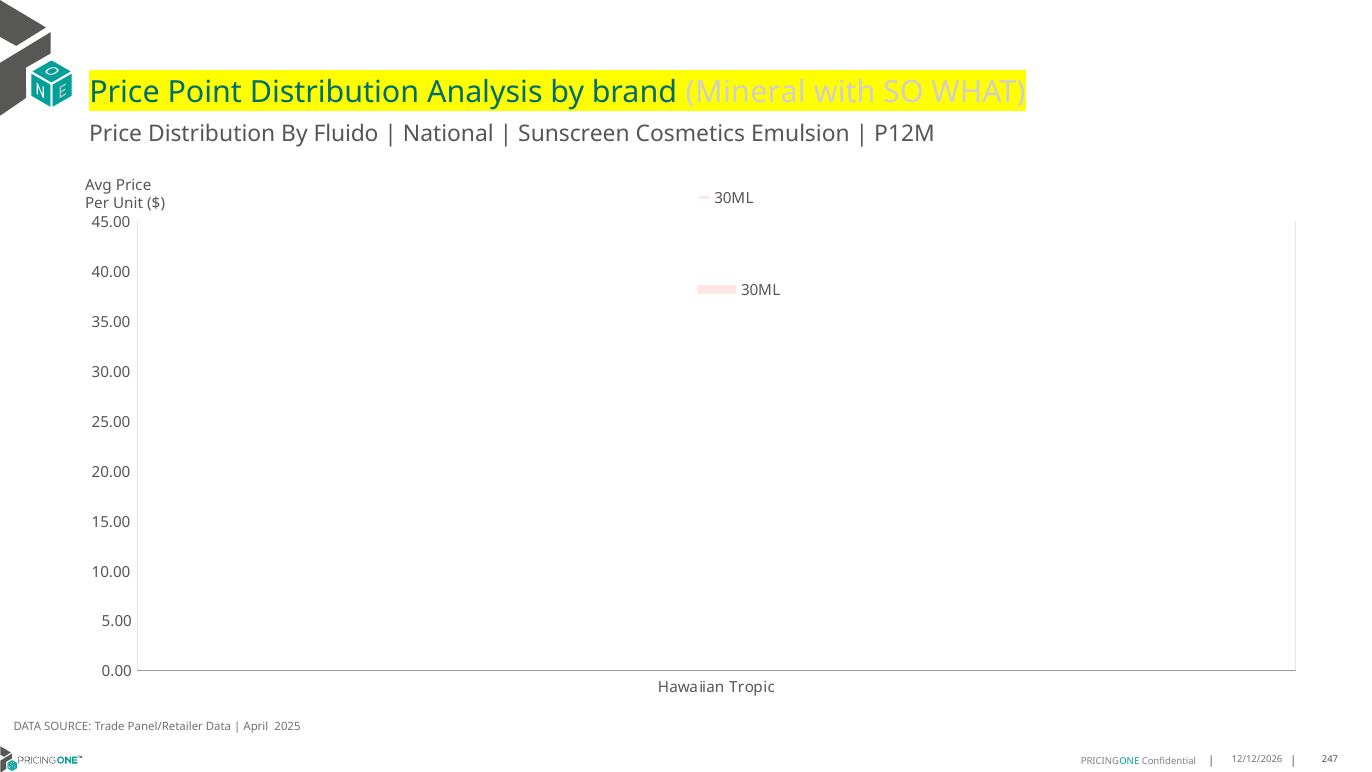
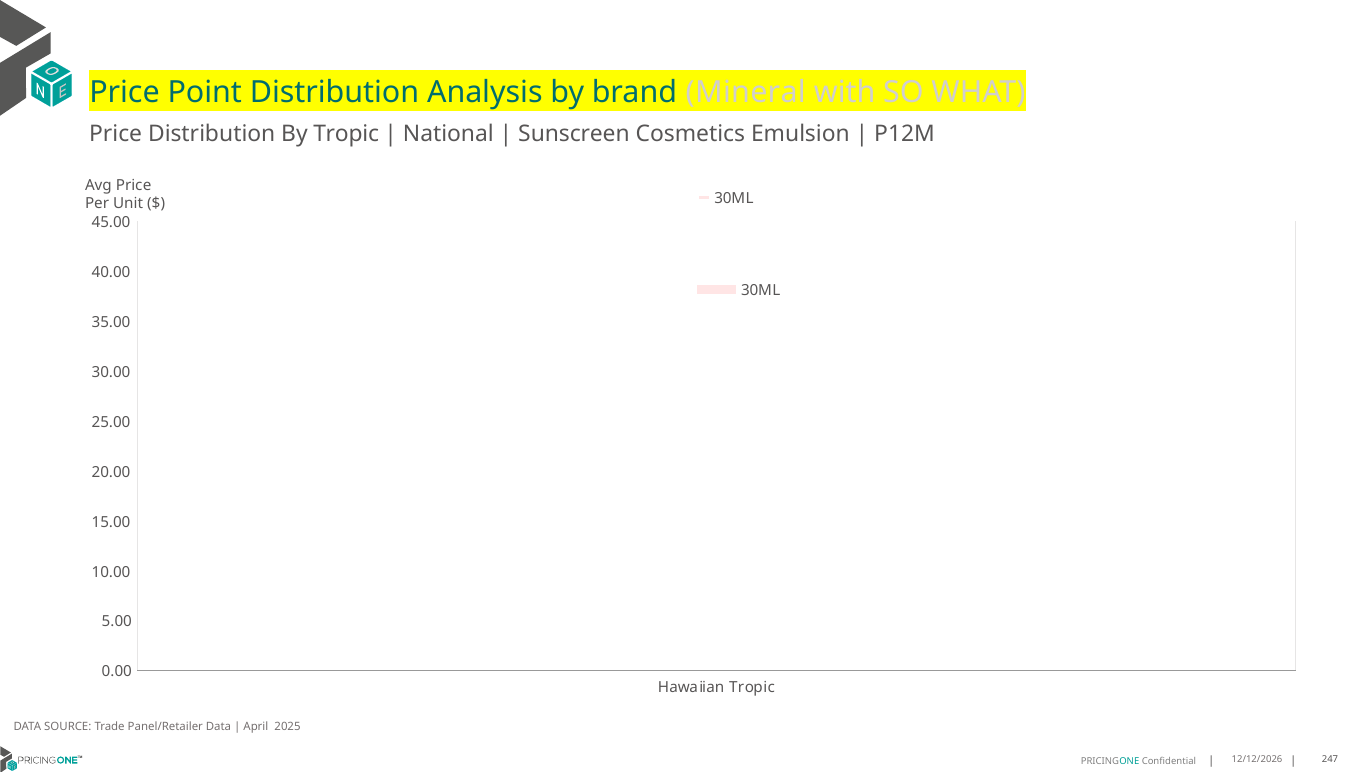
By Fluido: Fluido -> Tropic
